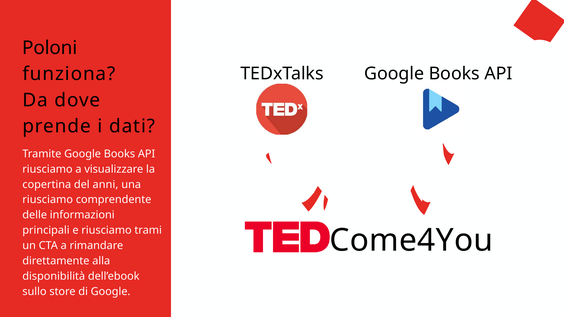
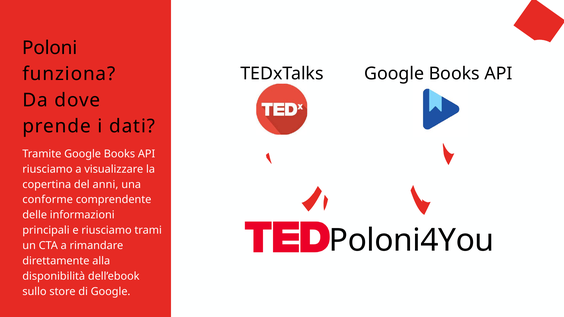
riusciamo at (48, 200): riusciamo -> conforme
Come4You: Come4You -> Poloni4You
